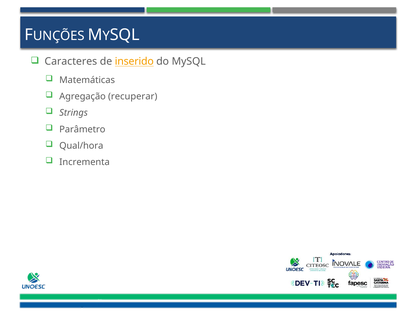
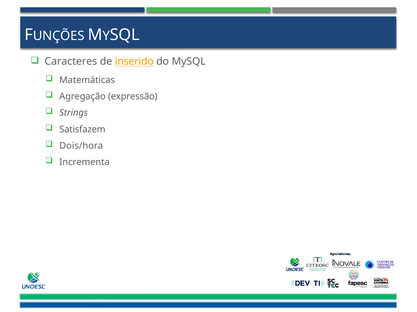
recuperar: recuperar -> expressão
Parâmetro: Parâmetro -> Satisfazem
Qual/hora: Qual/hora -> Dois/hora
